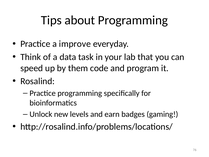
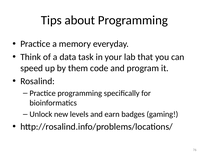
improve: improve -> memory
